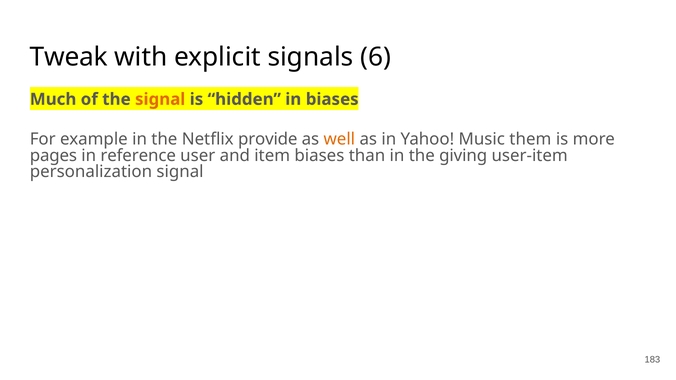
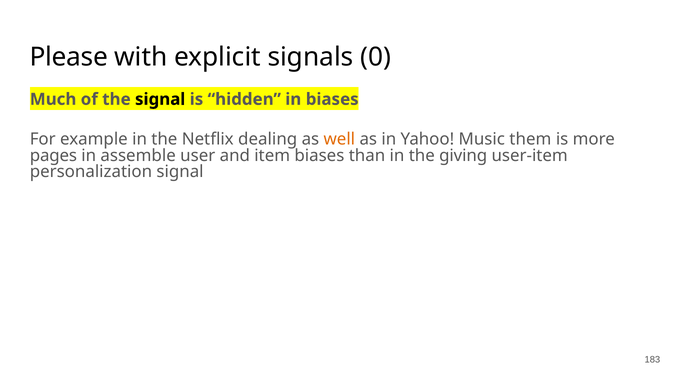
Tweak: Tweak -> Please
6: 6 -> 0
signal at (160, 99) colour: orange -> black
provide: provide -> dealing
reference: reference -> assemble
